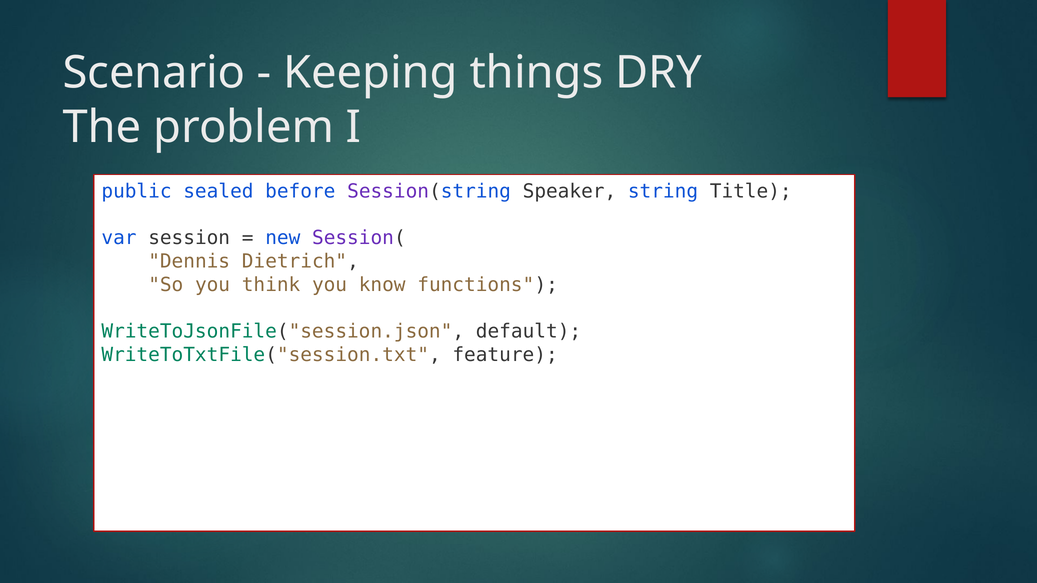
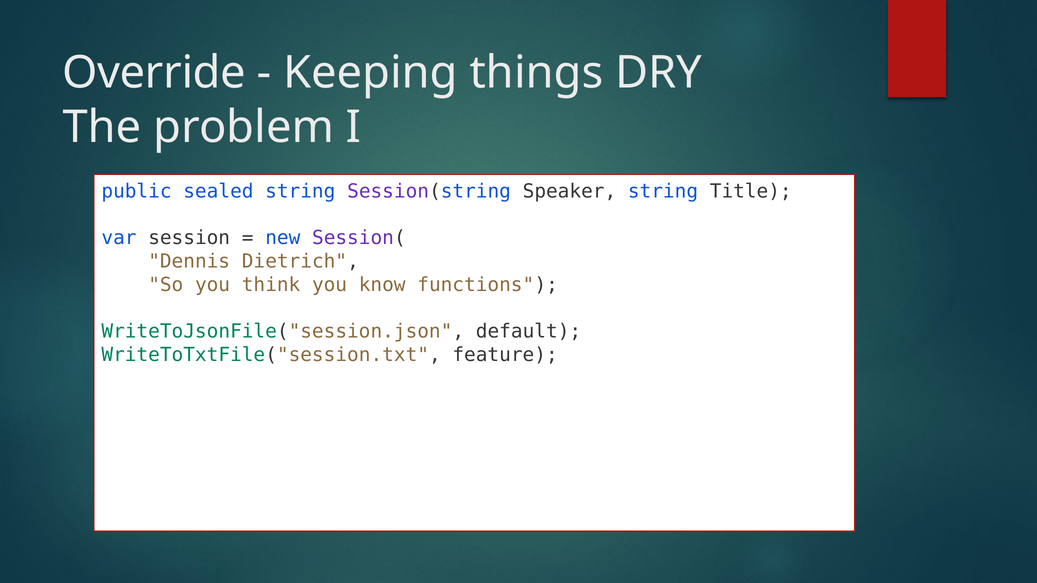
Scenario: Scenario -> Override
sealed before: before -> string
